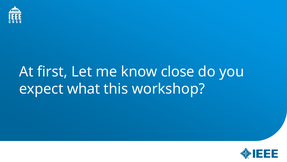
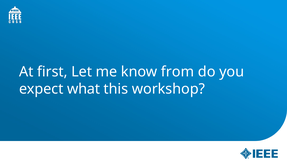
close: close -> from
